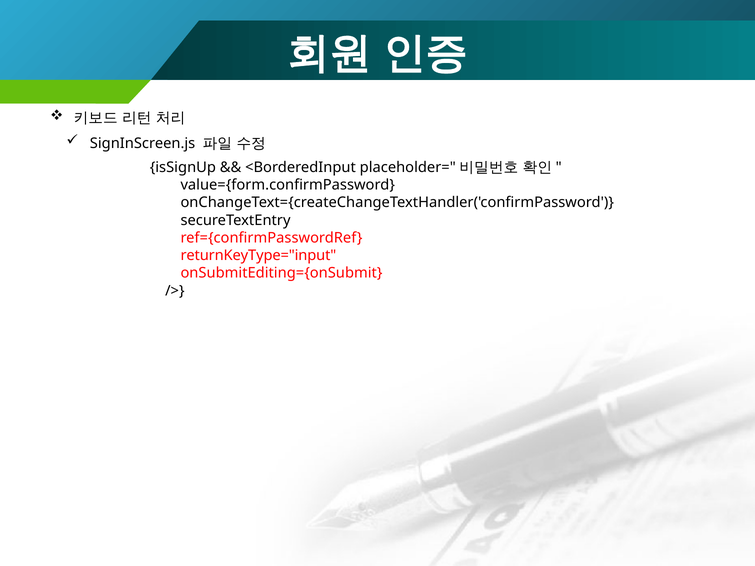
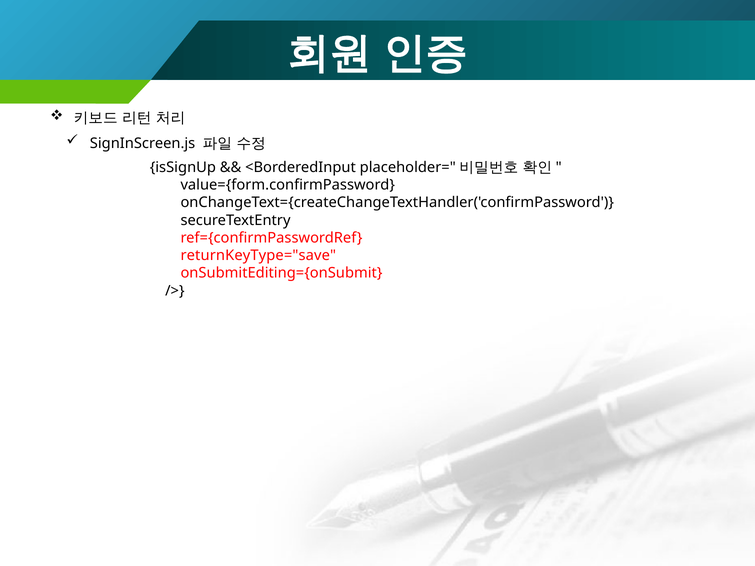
returnKeyType="input: returnKeyType="input -> returnKeyType="save
